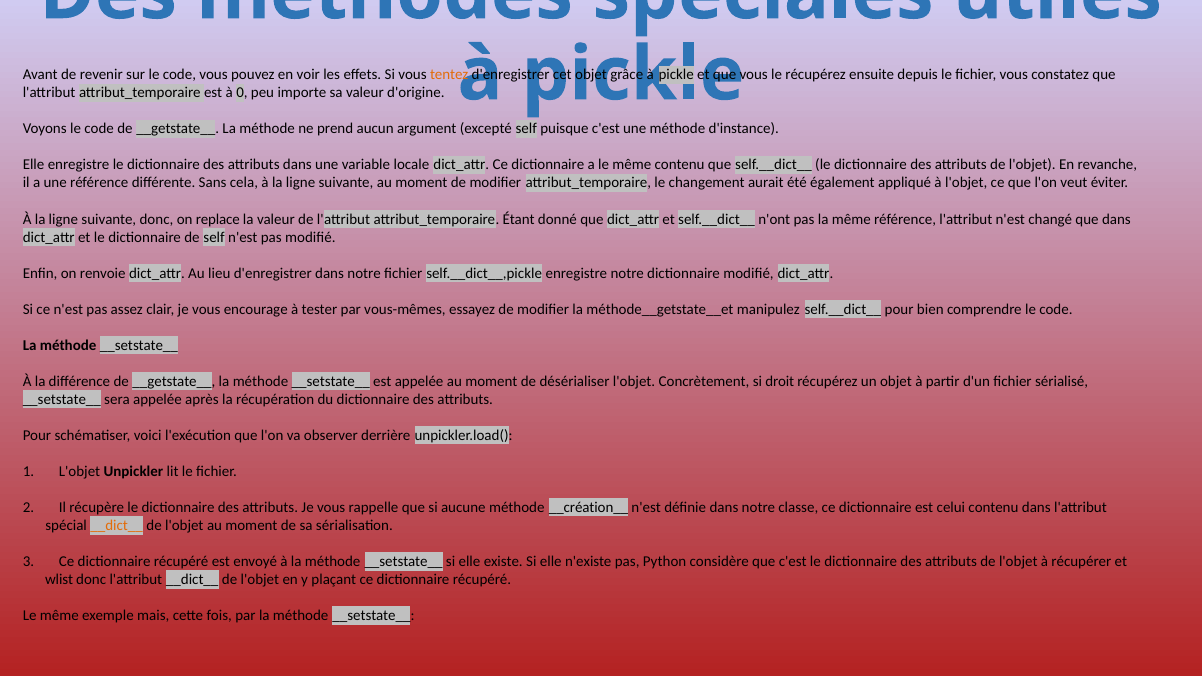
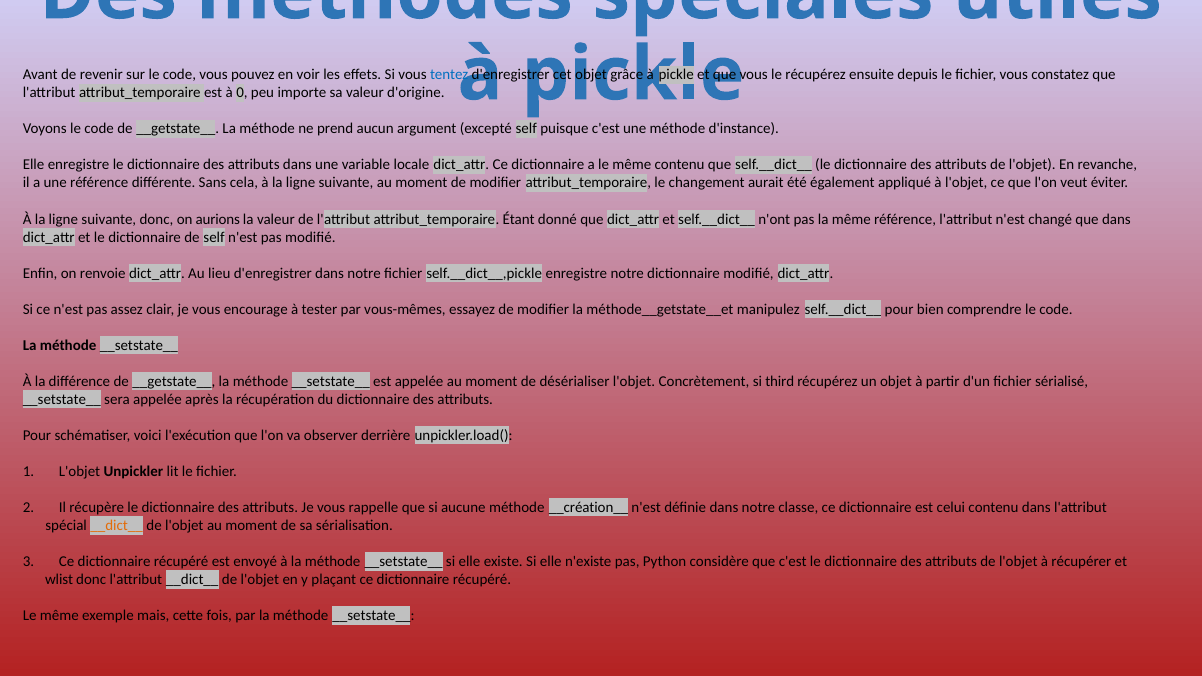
tentez colour: orange -> blue
replace: replace -> aurions
droit: droit -> third
